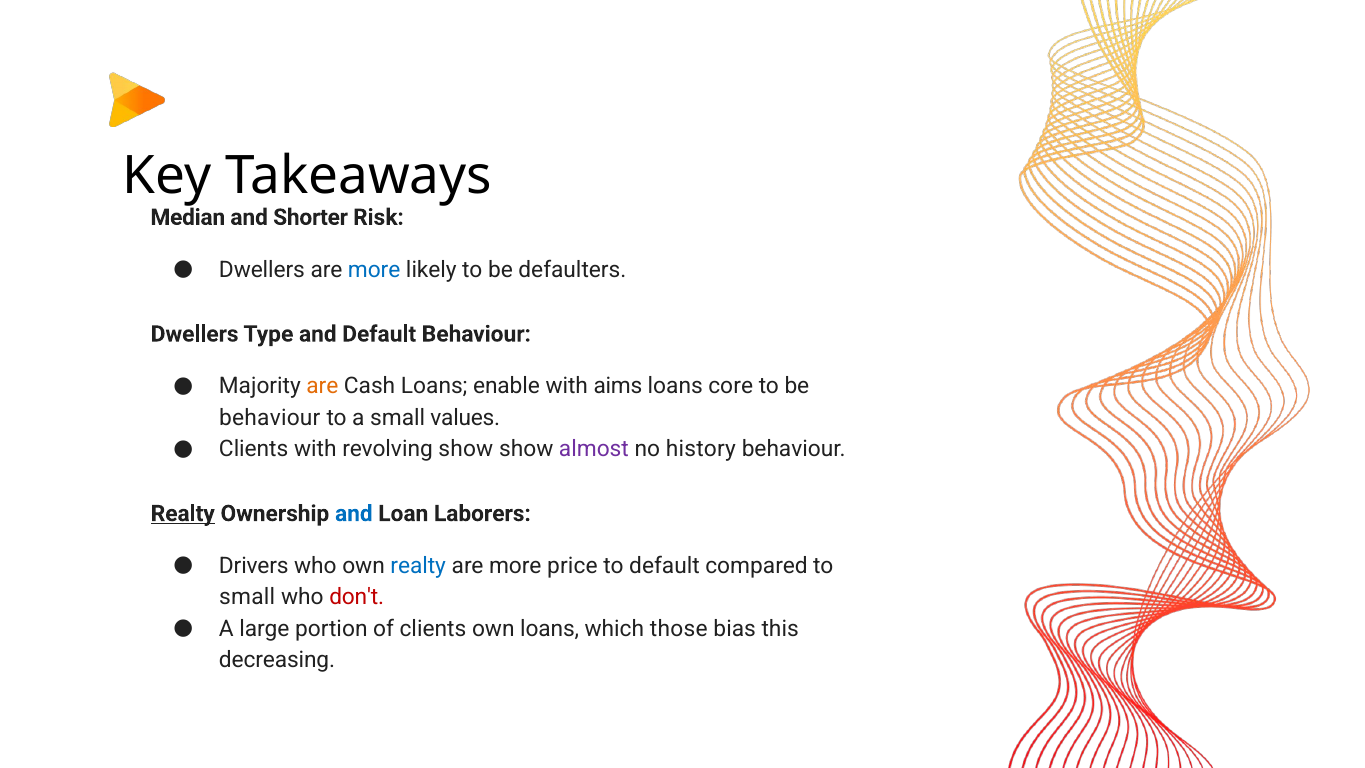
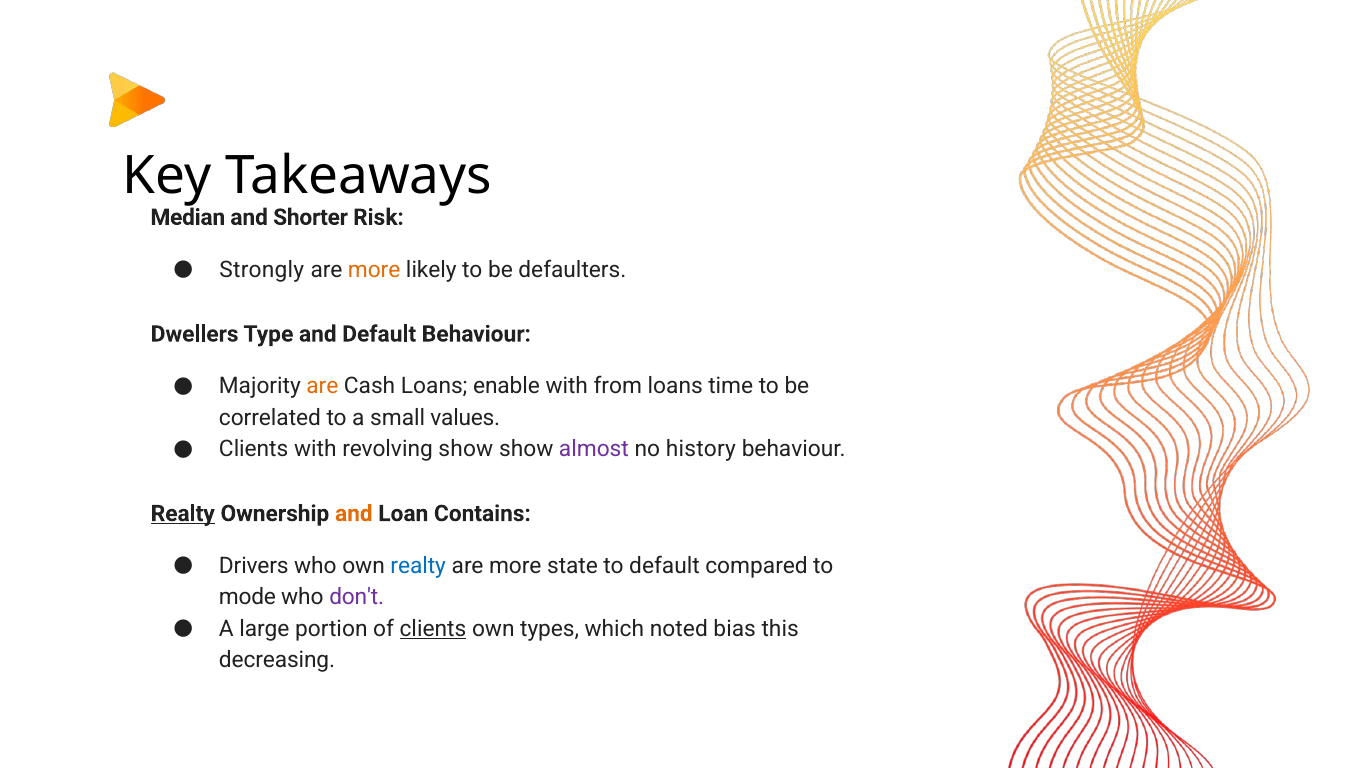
Dwellers at (262, 269): Dwellers -> Strongly
more at (374, 269) colour: blue -> orange
aims: aims -> from
core: core -> time
behaviour at (270, 418): behaviour -> correlated
and at (354, 513) colour: blue -> orange
Laborers: Laborers -> Contains
price: price -> state
small at (247, 597): small -> mode
don't colour: red -> purple
clients at (433, 628) underline: none -> present
own loans: loans -> types
those: those -> noted
